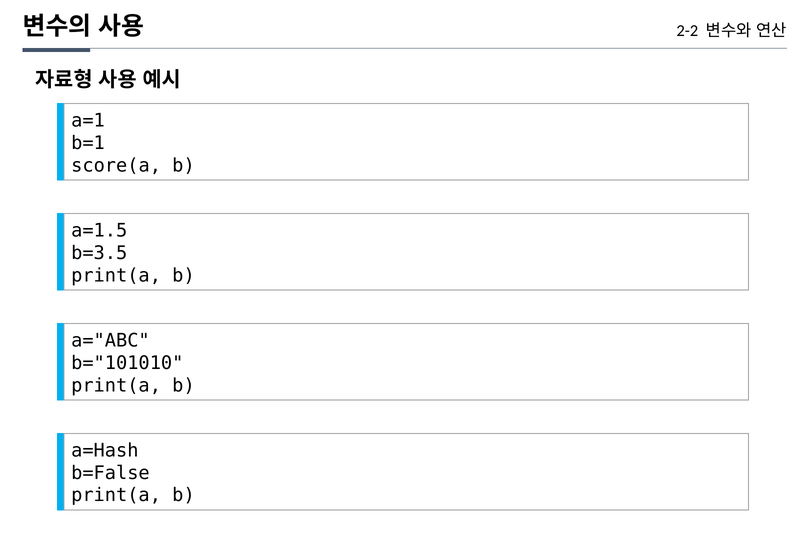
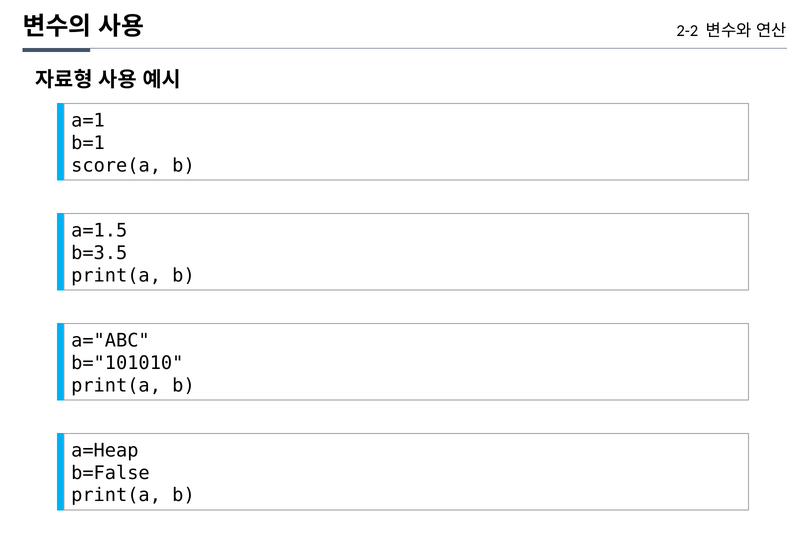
a=Hash: a=Hash -> a=Heap
